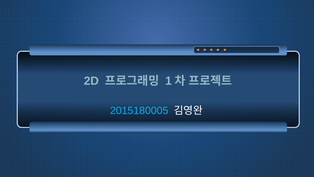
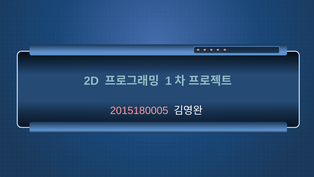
2015180005 colour: light blue -> pink
